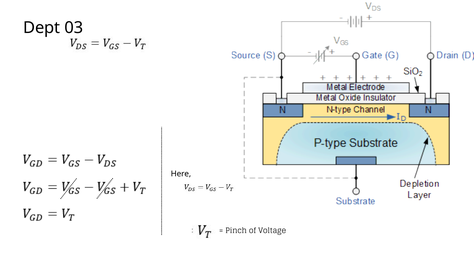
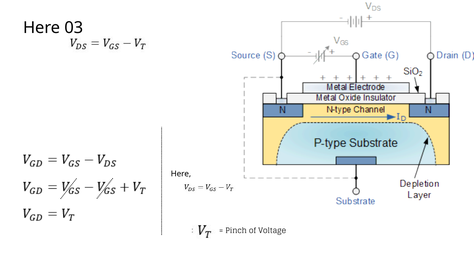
Dept at (42, 28): Dept -> Here
